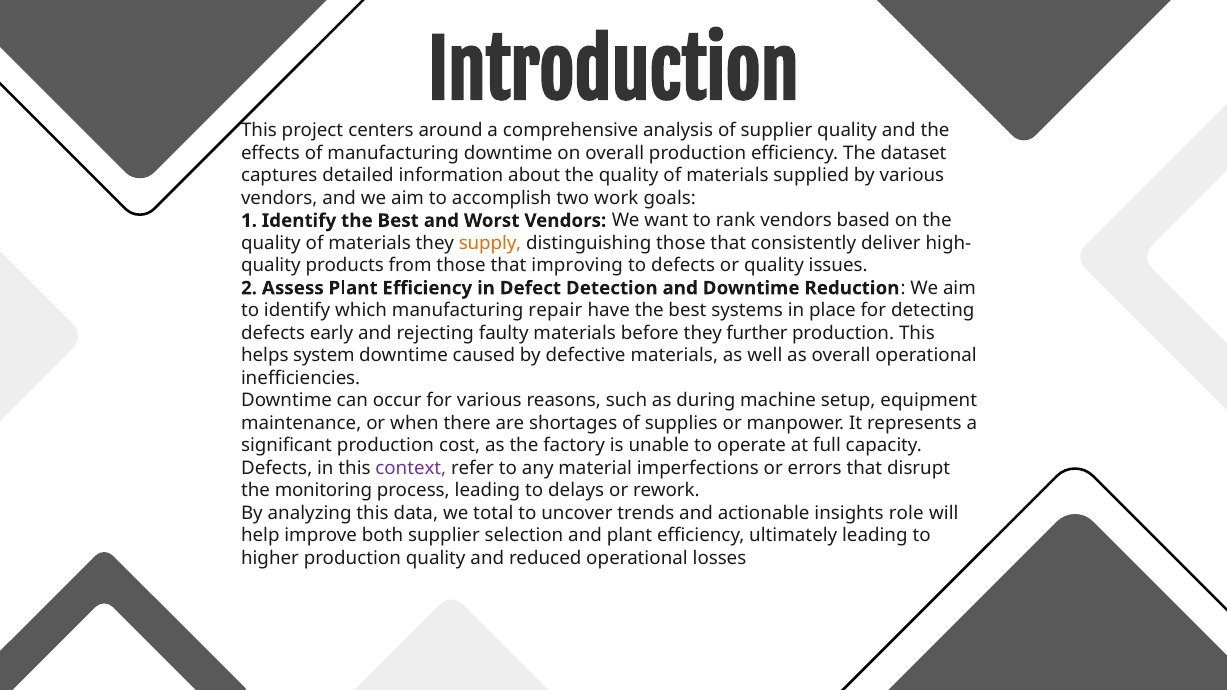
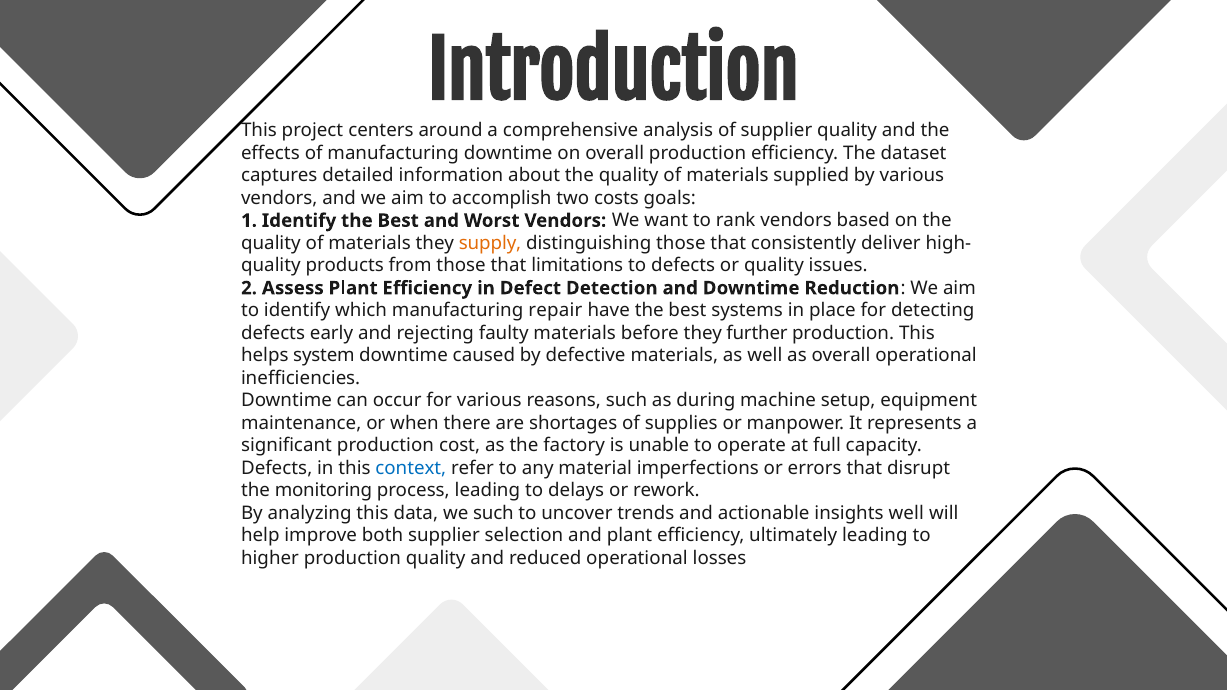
work: work -> costs
improving: improving -> limitations
context colour: purple -> blue
we total: total -> such
insights role: role -> well
